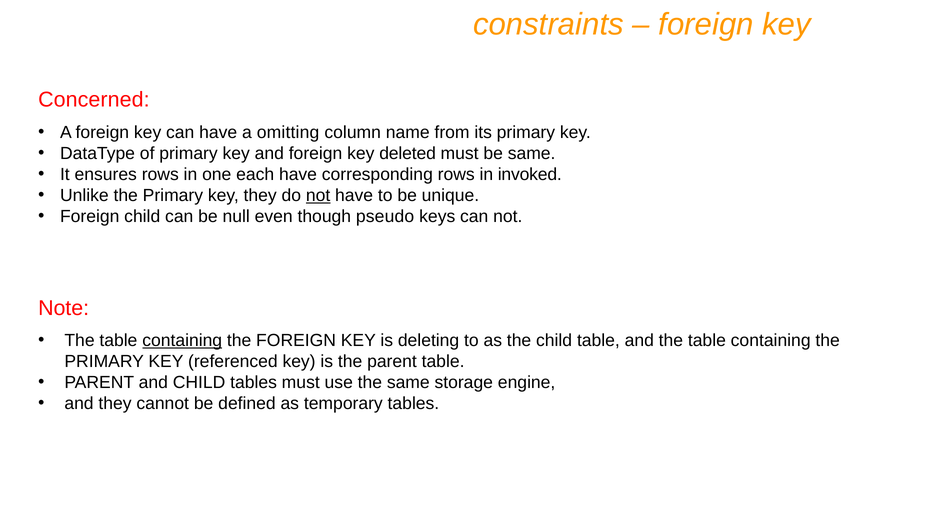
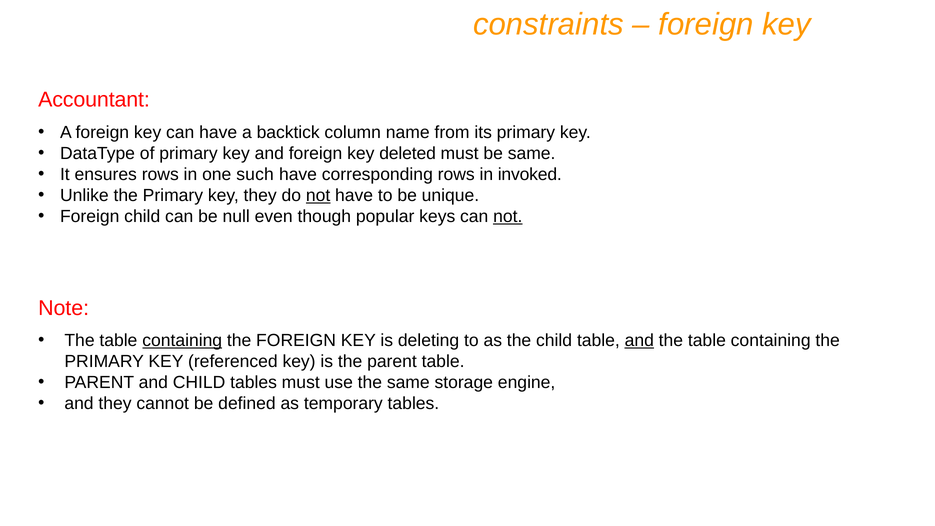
Concerned: Concerned -> Accountant
omitting: omitting -> backtick
each: each -> such
pseudo: pseudo -> popular
not at (508, 216) underline: none -> present
and at (639, 340) underline: none -> present
